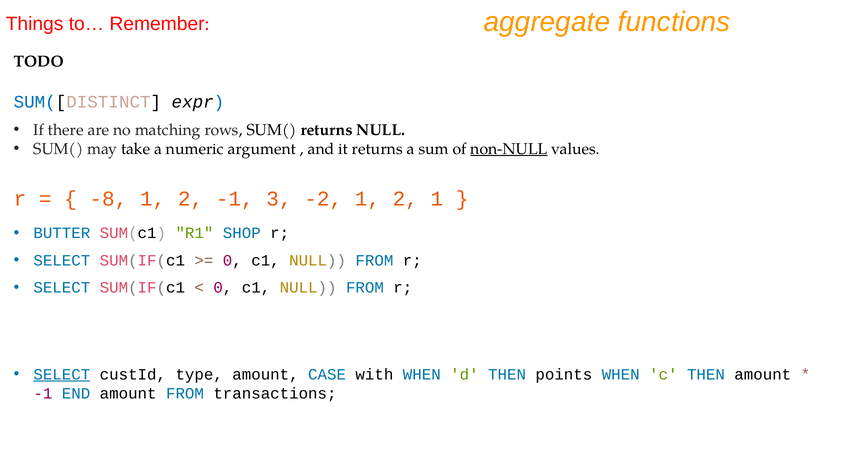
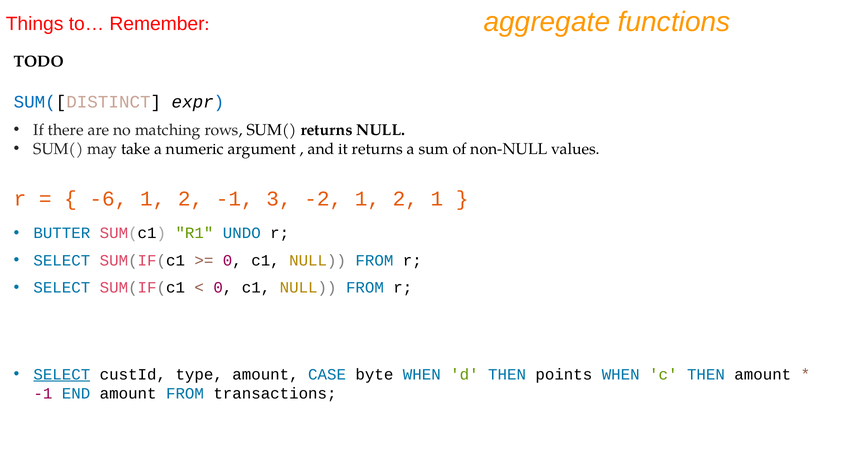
non-NULL underline: present -> none
-8: -8 -> -6
SHOP: SHOP -> UNDO
with: with -> byte
